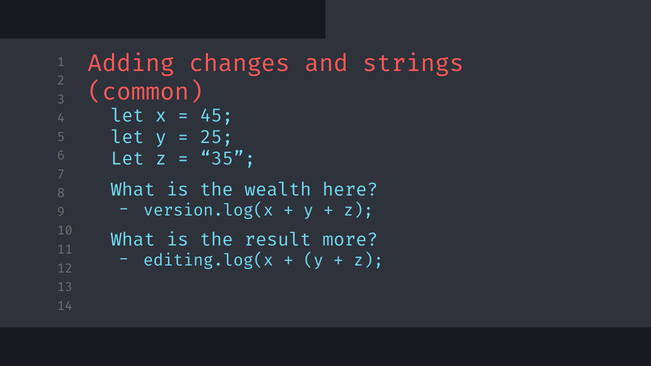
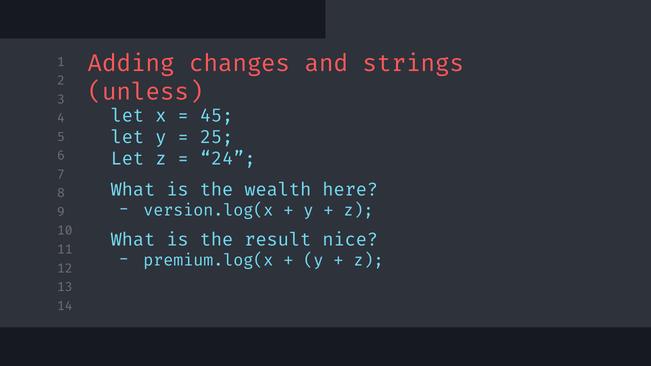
common: common -> unless
35: 35 -> 24
more: more -> nice
editing.log(x: editing.log(x -> premium.log(x
